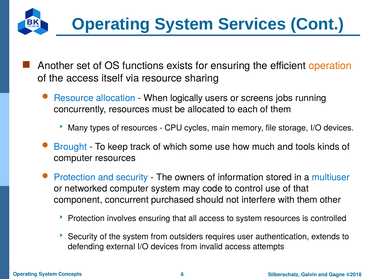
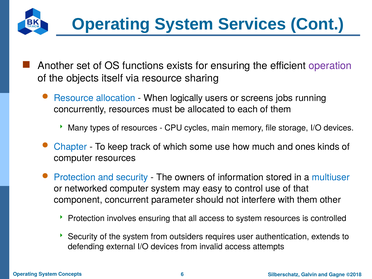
operation colour: orange -> purple
the access: access -> objects
Brought: Brought -> Chapter
tools: tools -> ones
code: code -> easy
purchased: purchased -> parameter
